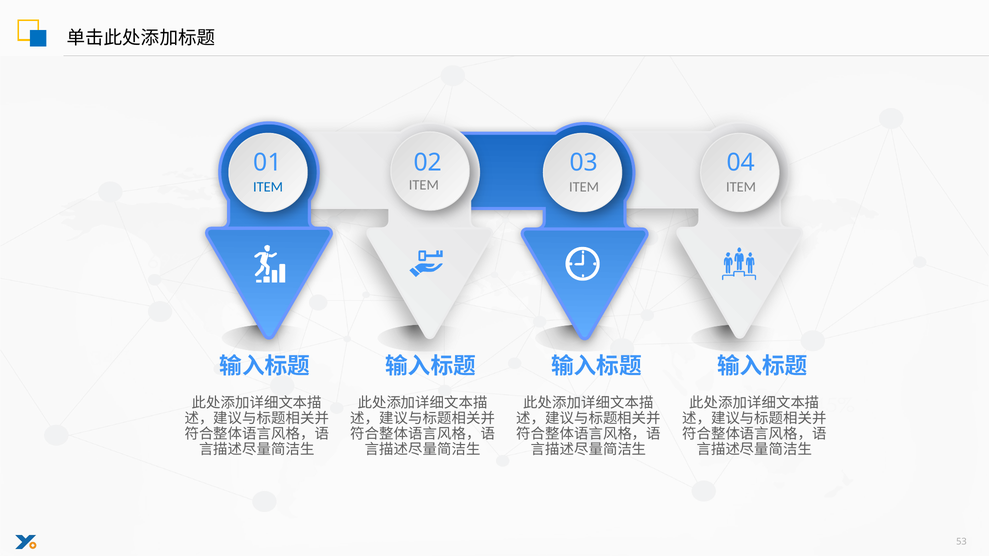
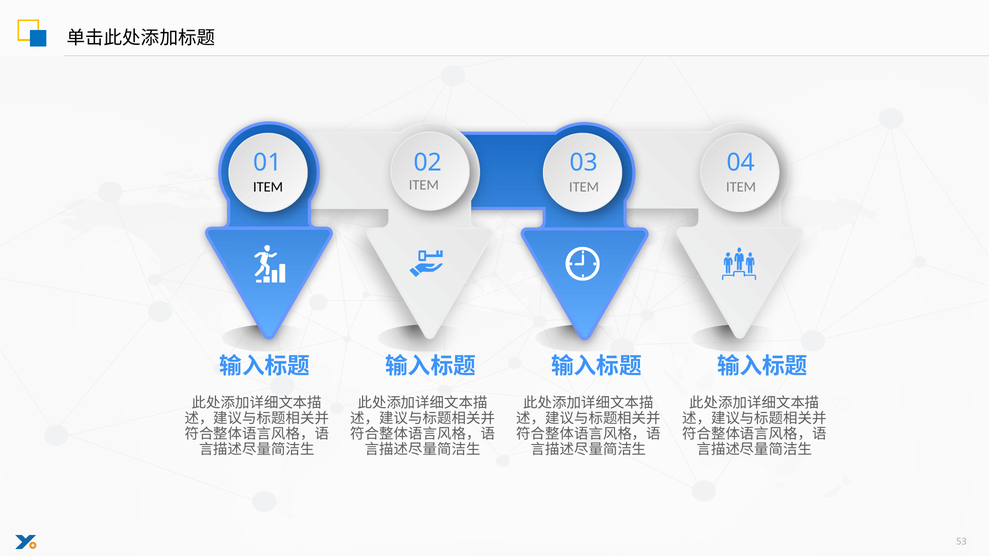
ITEM at (268, 187) colour: blue -> black
